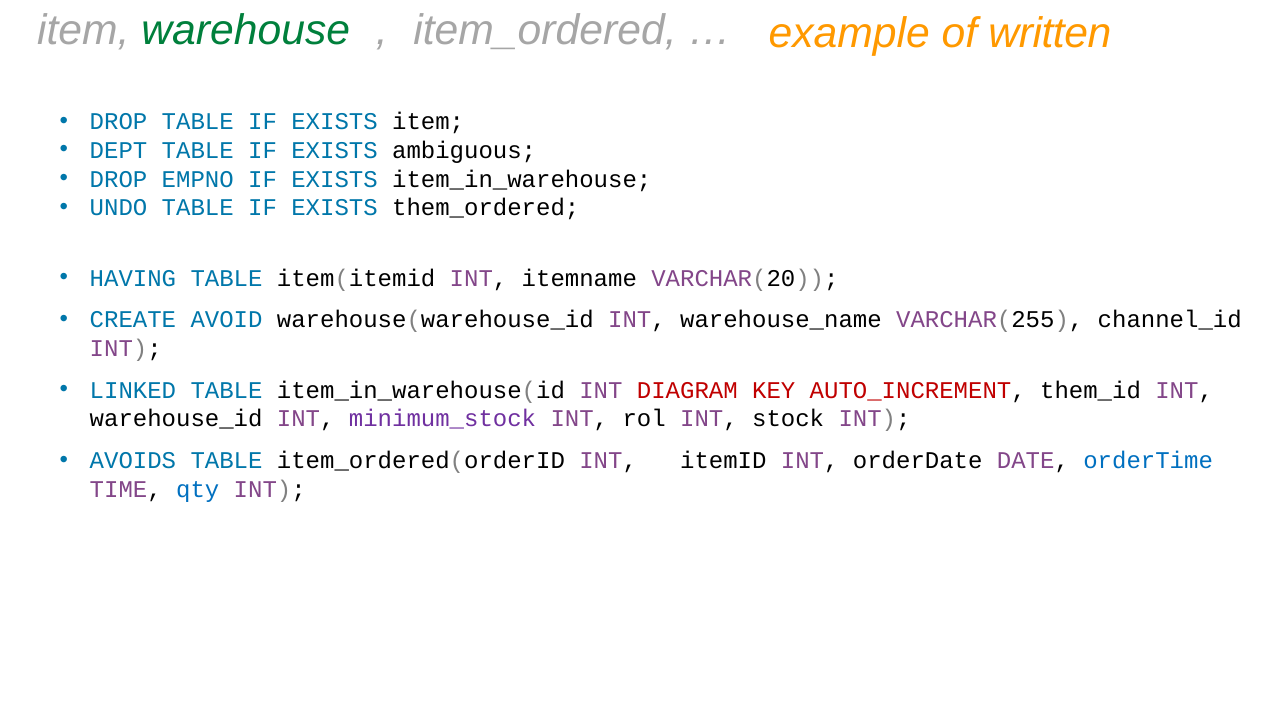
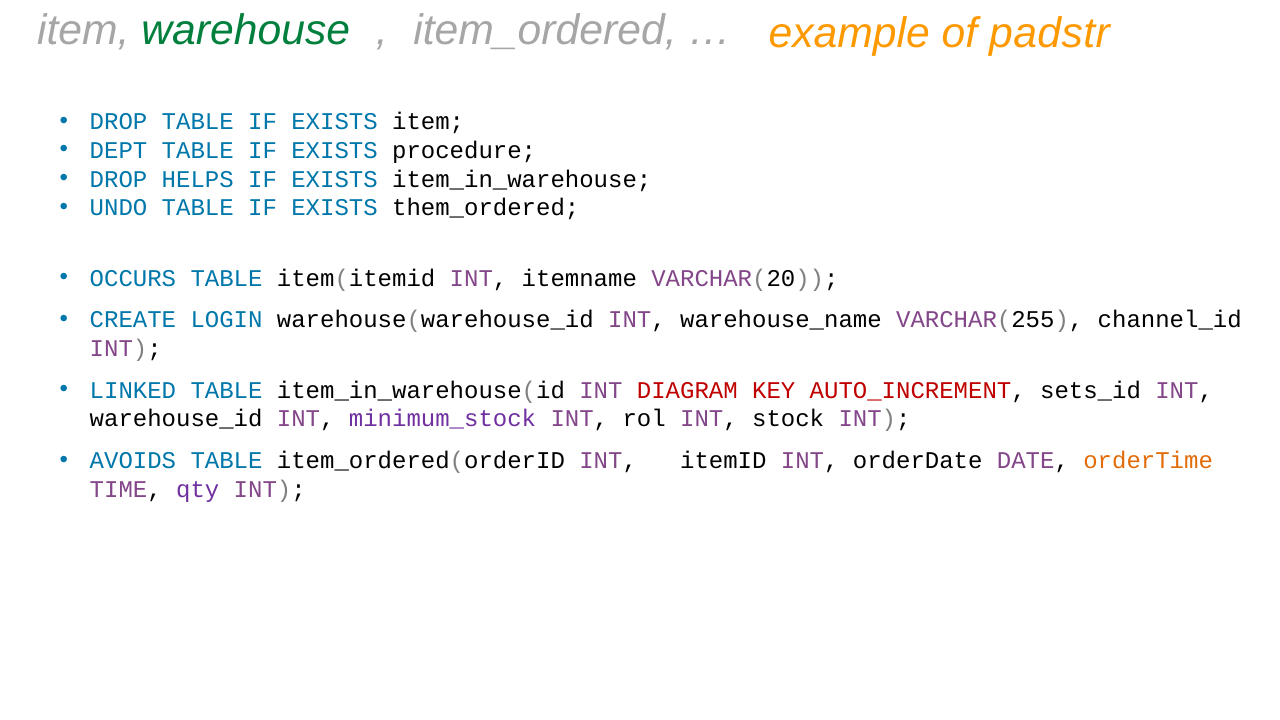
written: written -> padstr
ambiguous: ambiguous -> procedure
EMPNO: EMPNO -> HELPS
HAVING: HAVING -> OCCURS
AVOID: AVOID -> LOGIN
them_id: them_id -> sets_id
orderTime colour: blue -> orange
qty colour: blue -> purple
